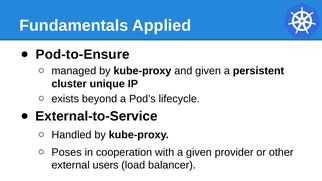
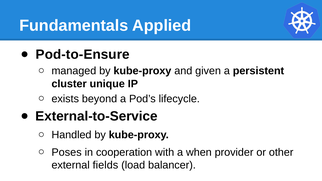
a given: given -> when
users: users -> fields
